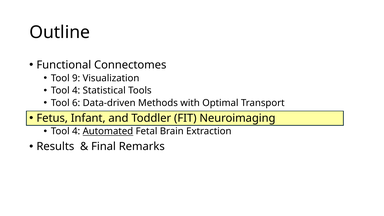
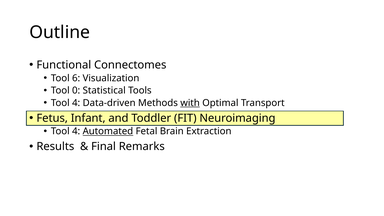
9: 9 -> 6
4 at (76, 90): 4 -> 0
6 at (76, 103): 6 -> 4
with underline: none -> present
